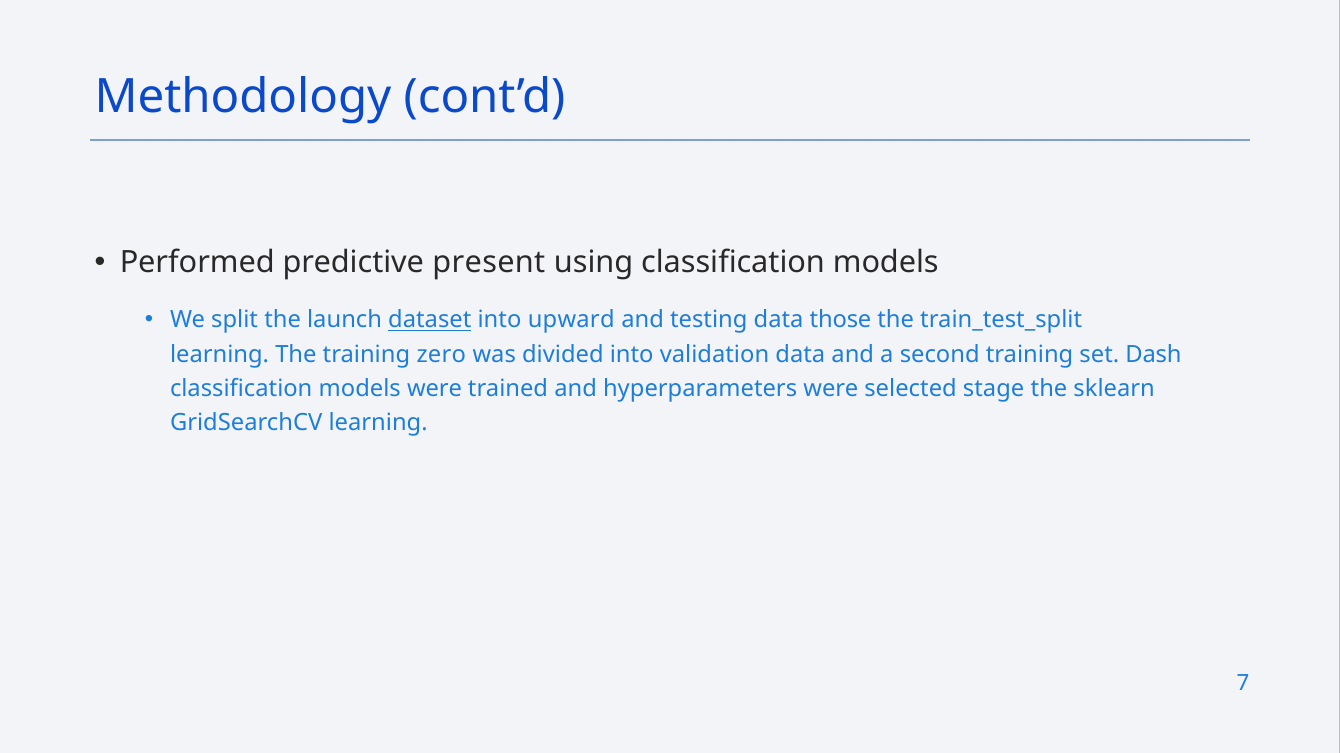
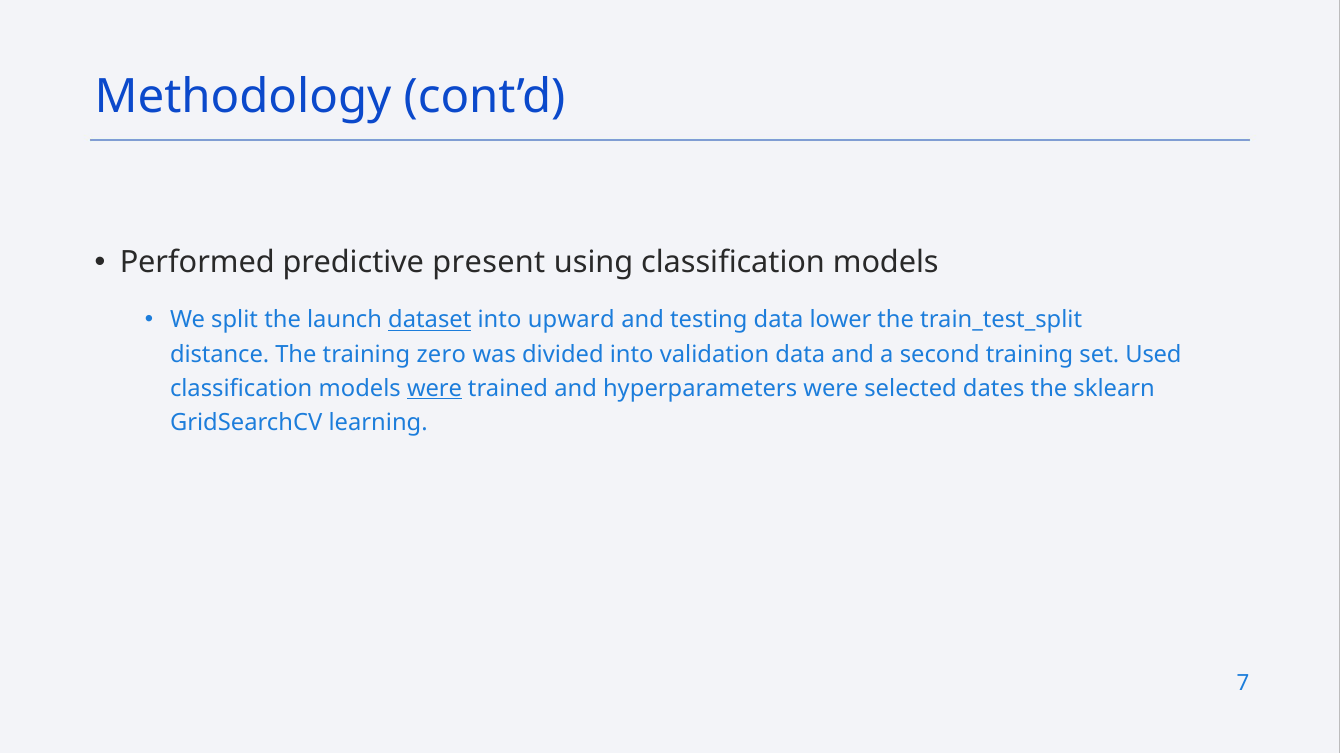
those: those -> lower
learning at (220, 355): learning -> distance
Dash: Dash -> Used
were at (434, 389) underline: none -> present
stage: stage -> dates
